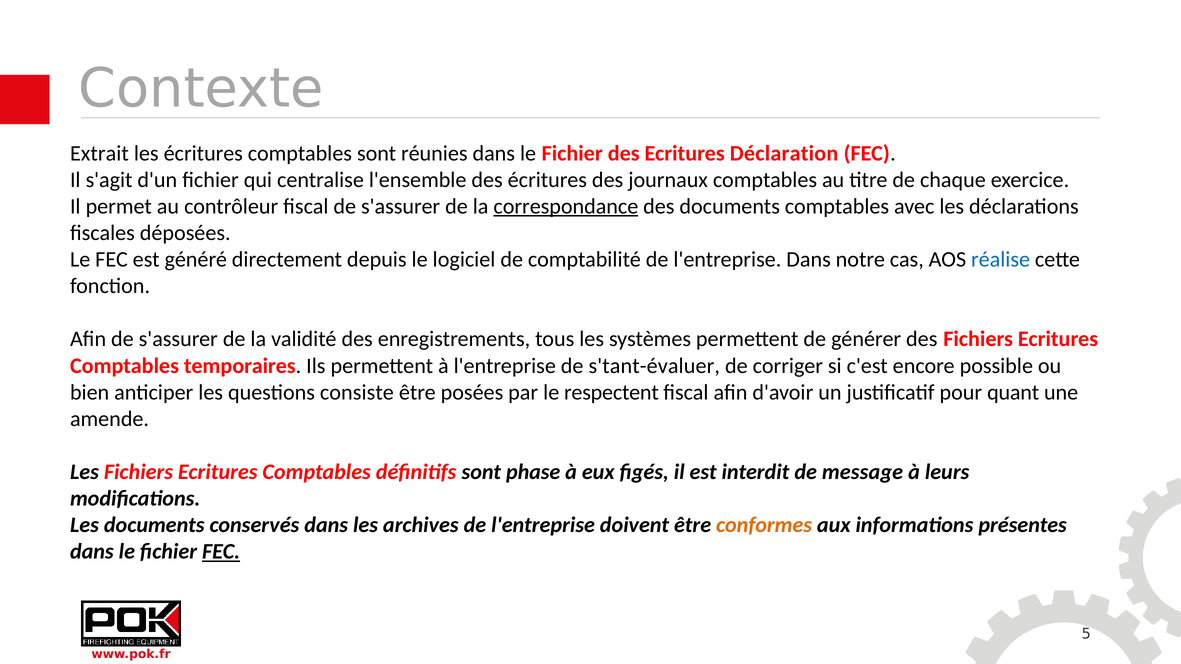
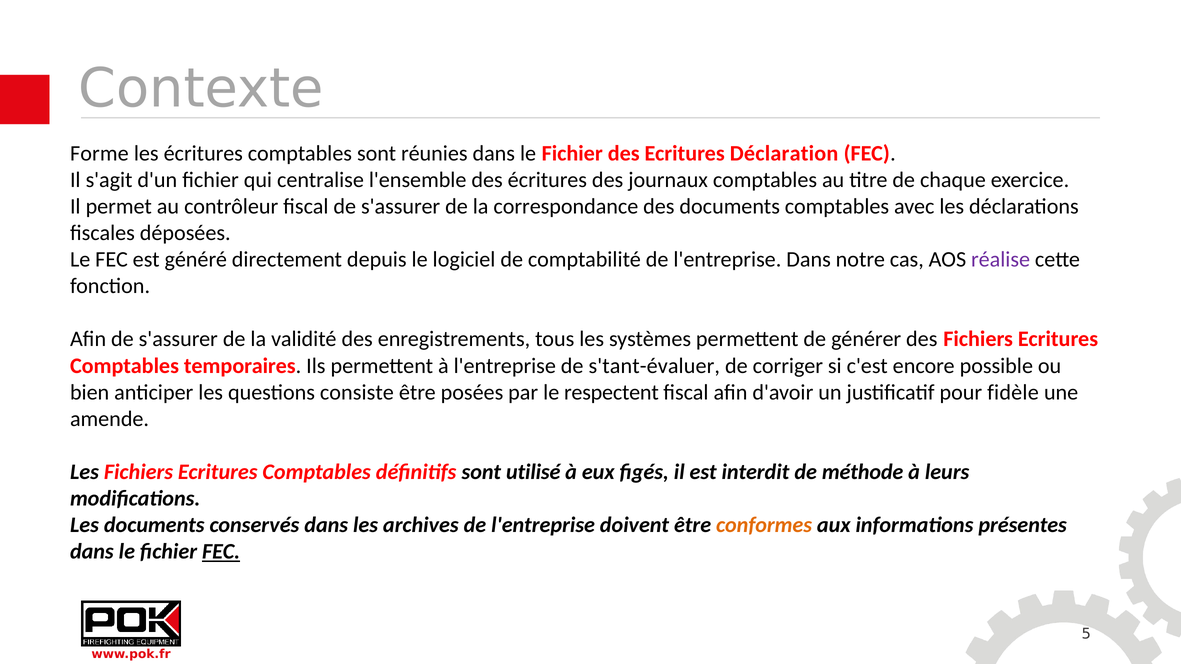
Extrait: Extrait -> Forme
correspondance underline: present -> none
réalise colour: blue -> purple
quant: quant -> fidèle
phase: phase -> utilisé
message: message -> méthode
